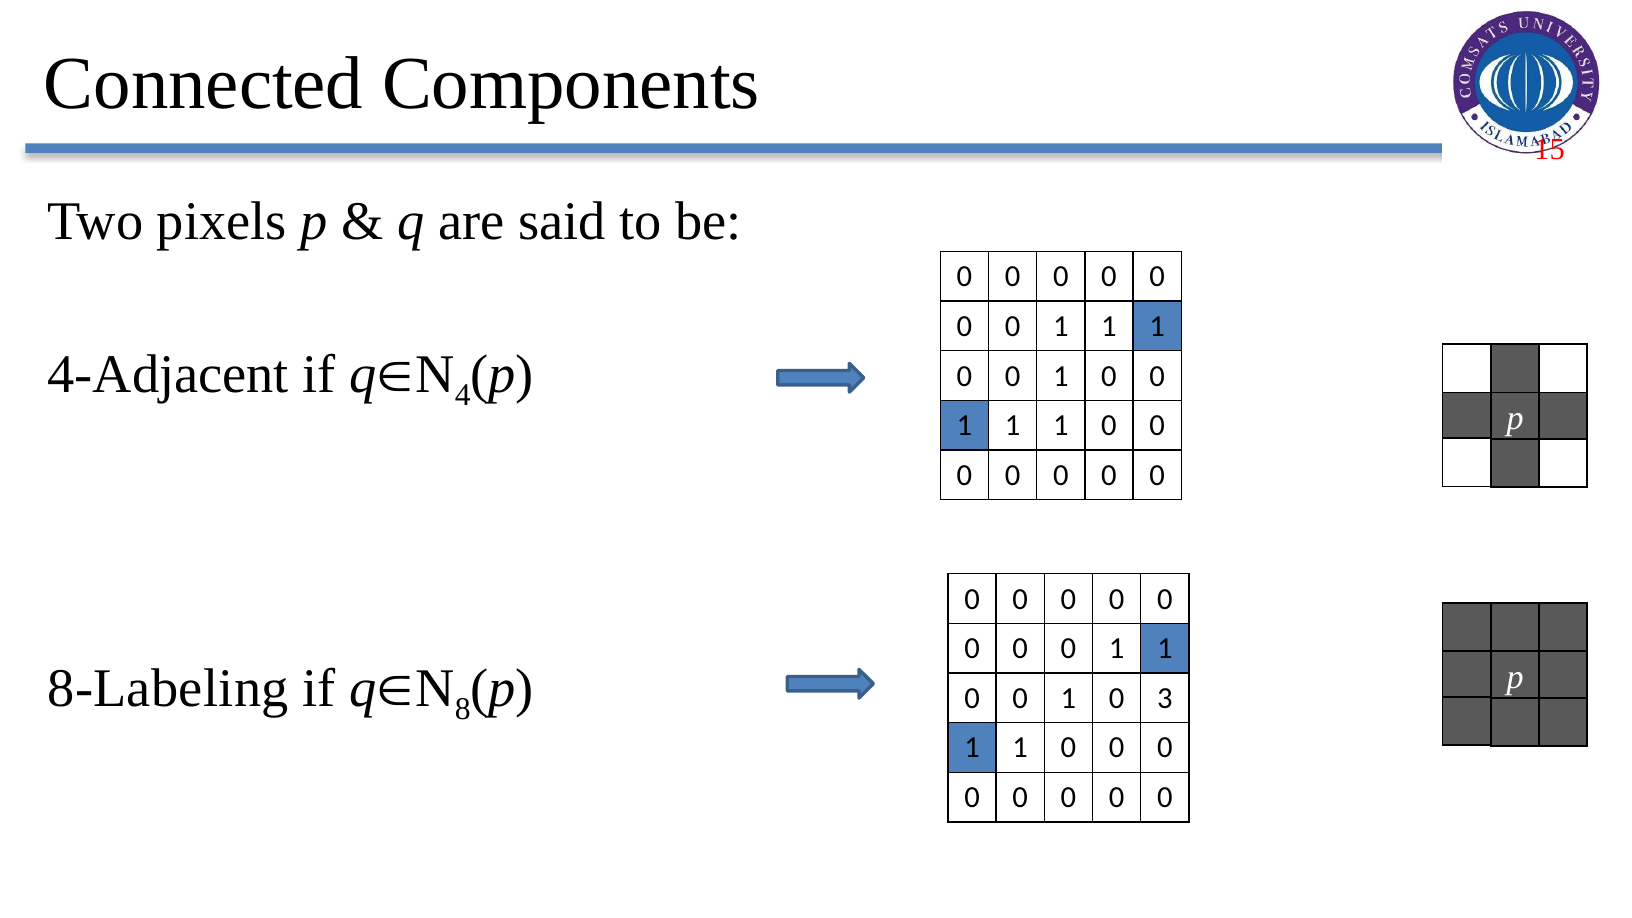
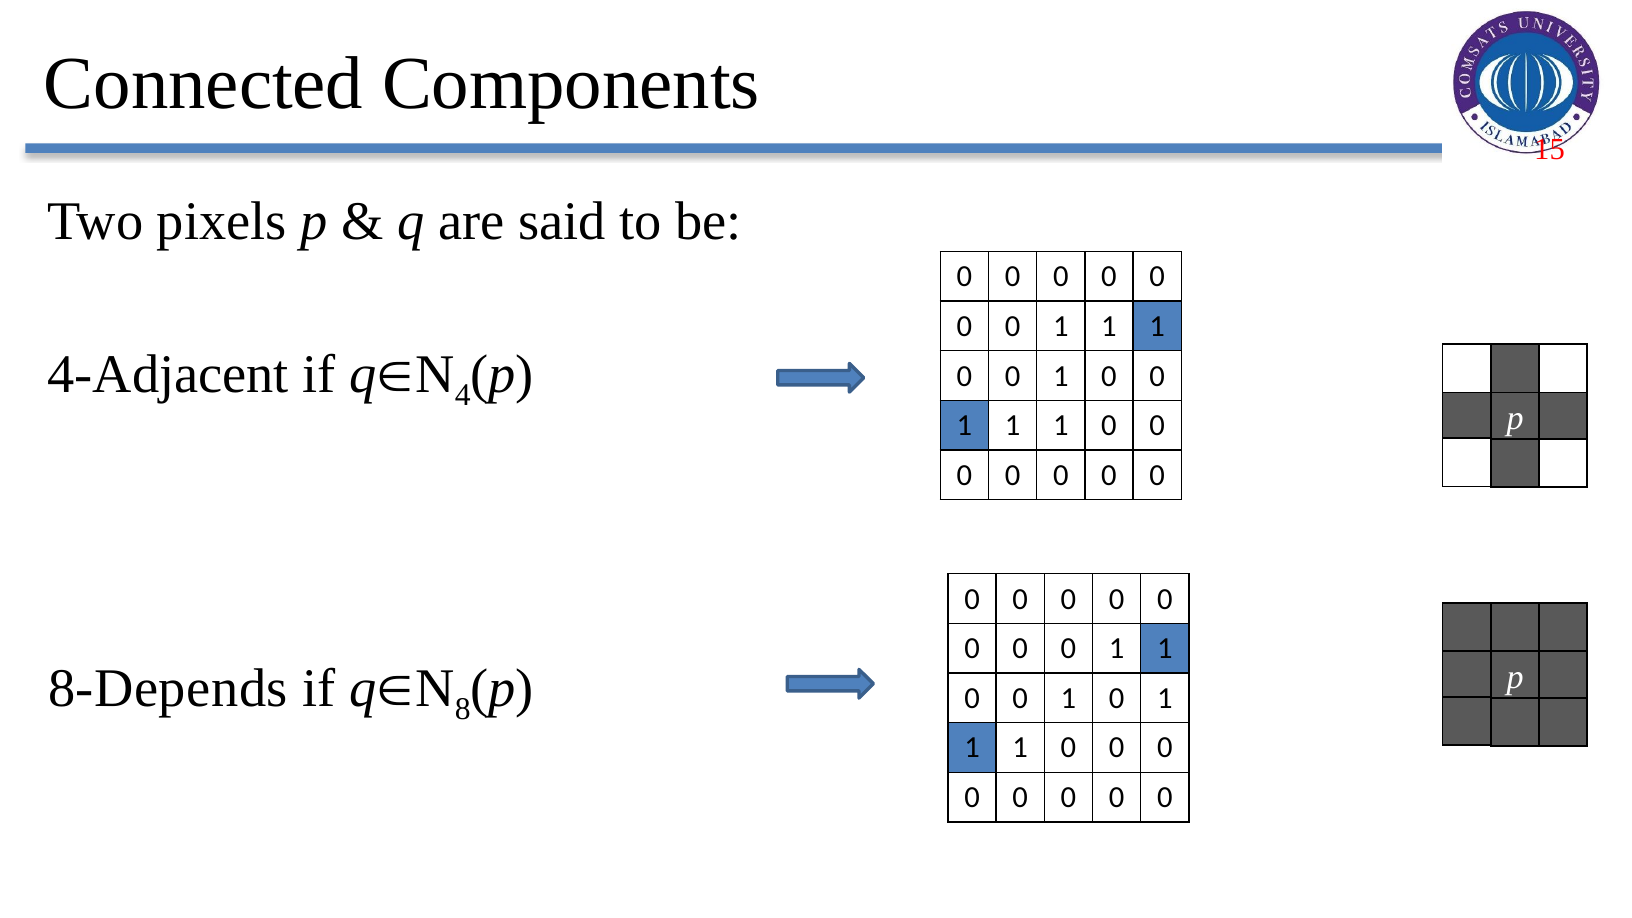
8-Labeling: 8-Labeling -> 8-Depends
1 0 3: 3 -> 1
